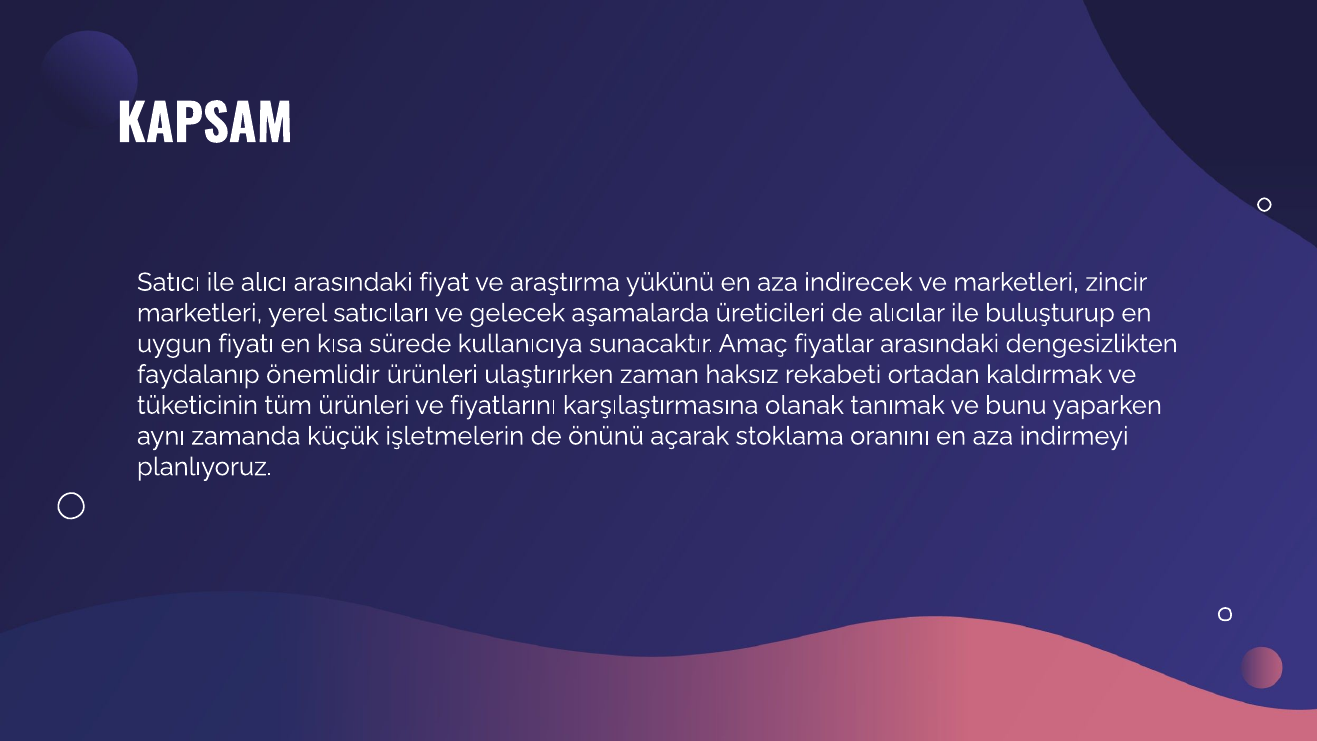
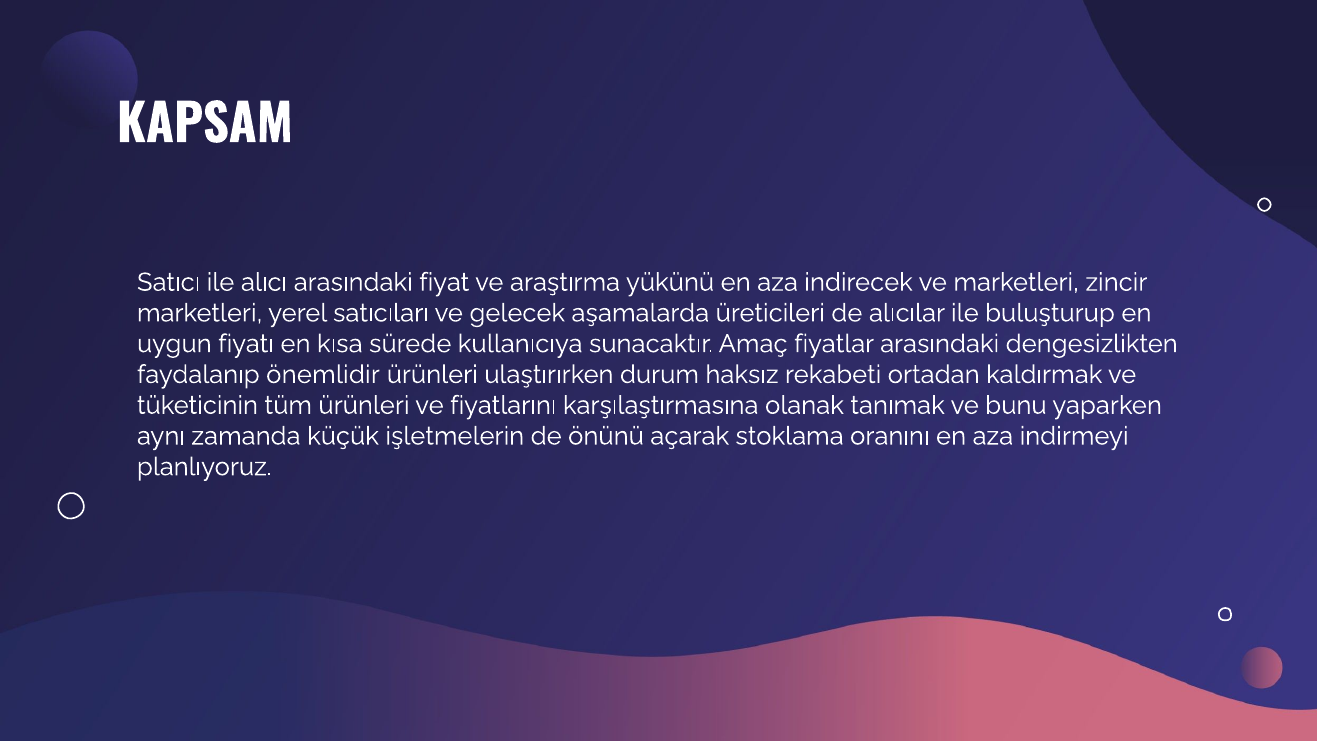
zaman: zaman -> durum
